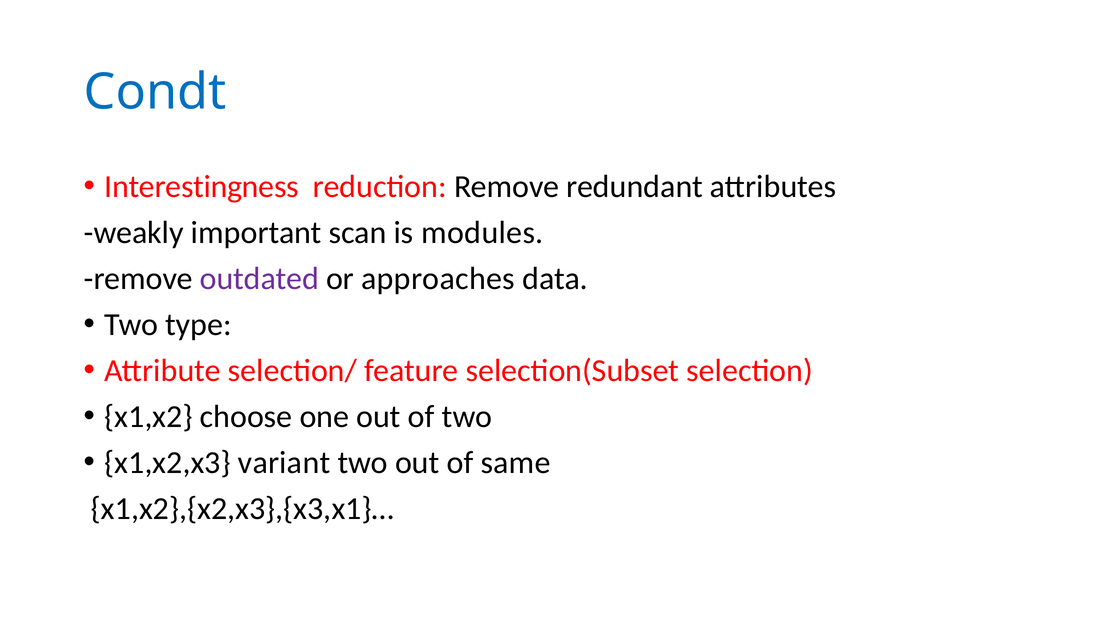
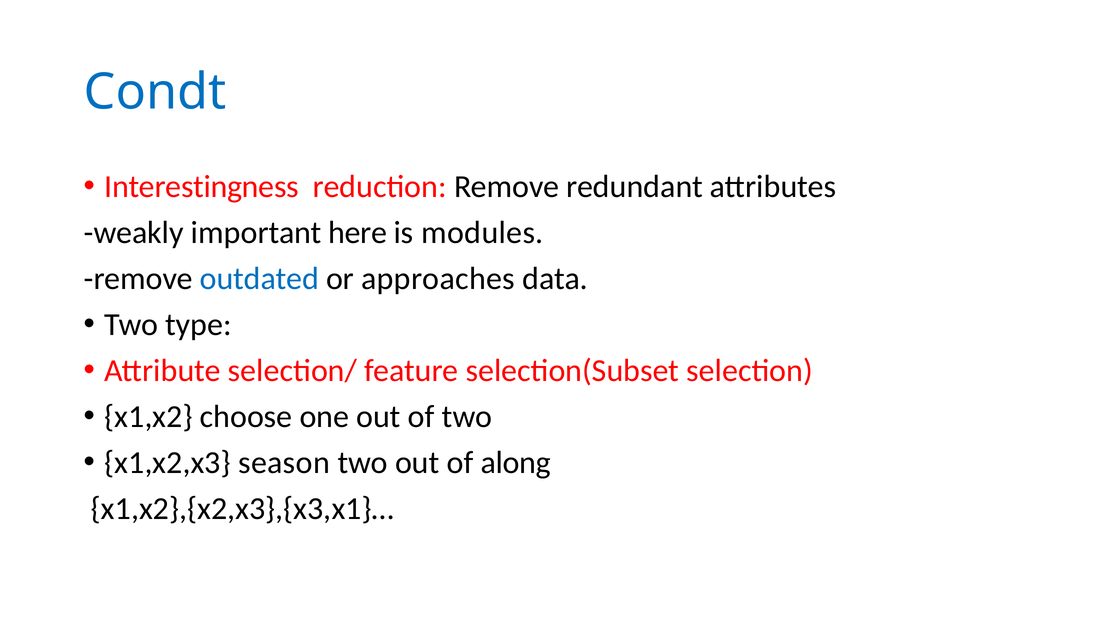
scan: scan -> here
outdated colour: purple -> blue
variant: variant -> season
same: same -> along
